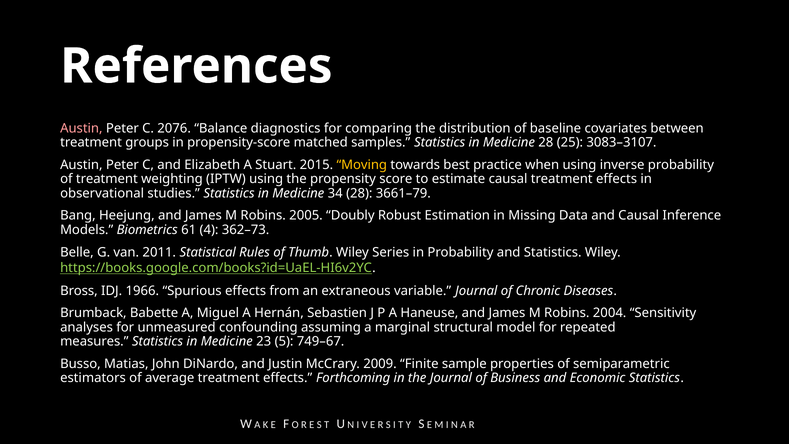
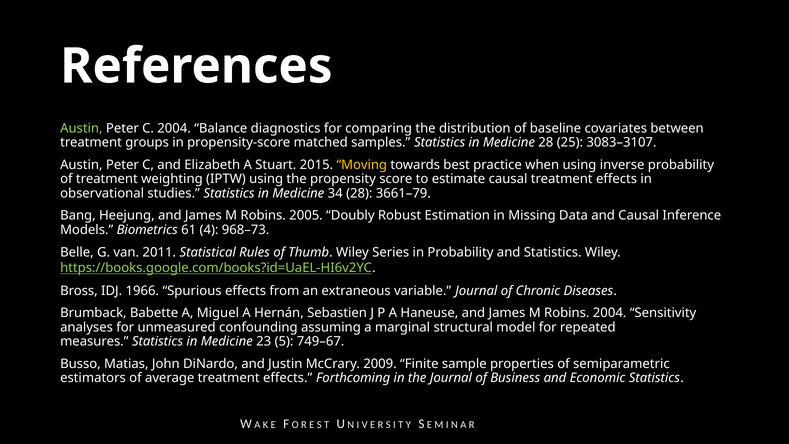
Austin at (81, 128) colour: pink -> light green
C 2076: 2076 -> 2004
362–73: 362–73 -> 968–73
